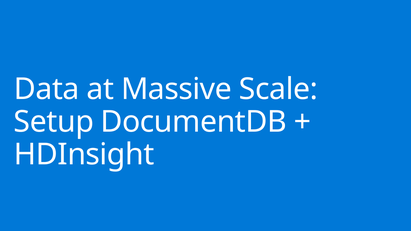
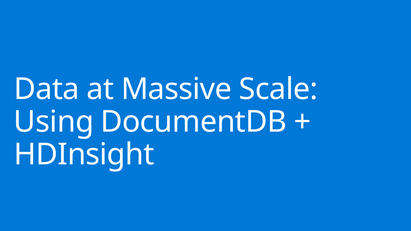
Setup: Setup -> Using
